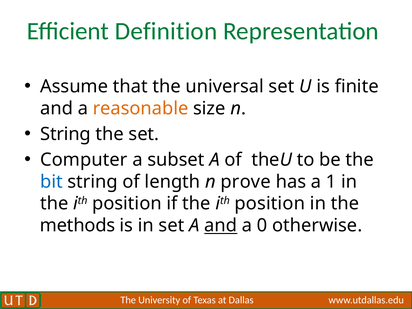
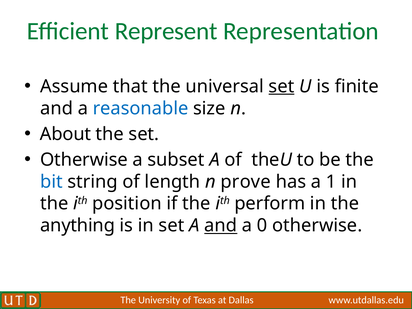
Definition: Definition -> Represent
set at (281, 86) underline: none -> present
reasonable colour: orange -> blue
String at (66, 134): String -> About
Computer at (84, 160): Computer -> Otherwise
if the ith position: position -> perform
methods: methods -> anything
